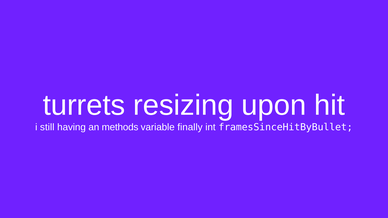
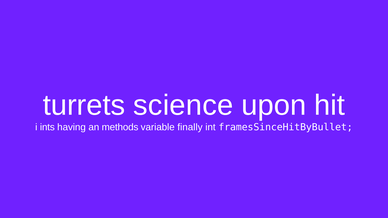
resizing: resizing -> science
still: still -> ints
